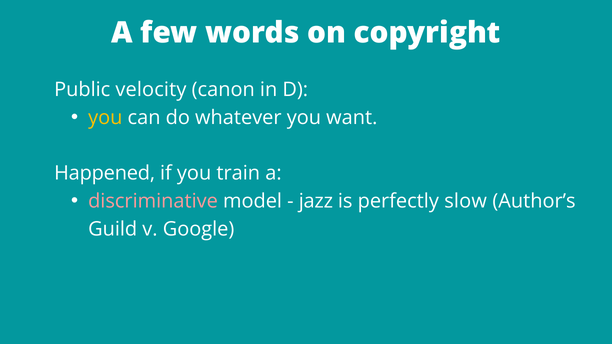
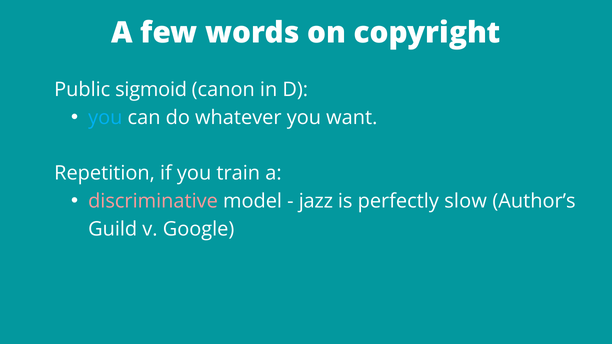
velocity: velocity -> sigmoid
you at (105, 118) colour: yellow -> light blue
Happened: Happened -> Repetition
